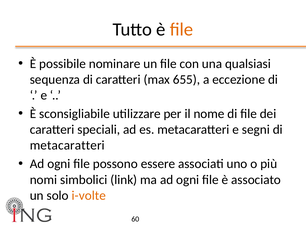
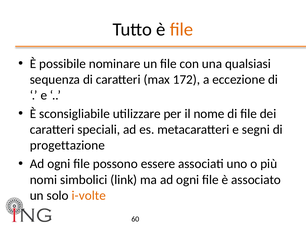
655: 655 -> 172
metacaratteri at (67, 146): metacaratteri -> progettazione
